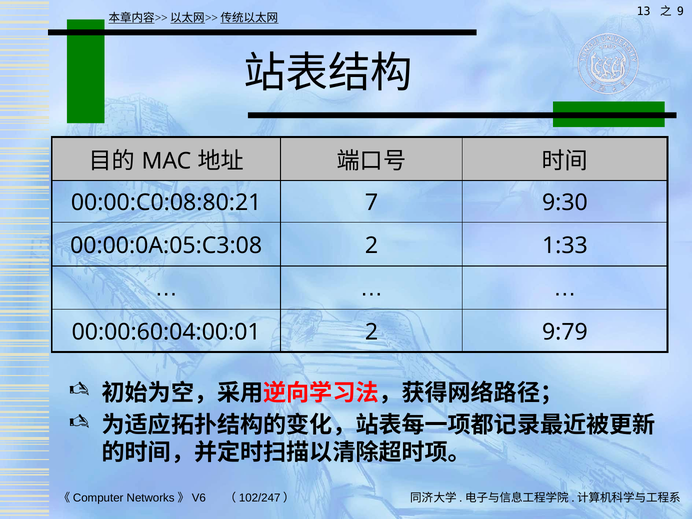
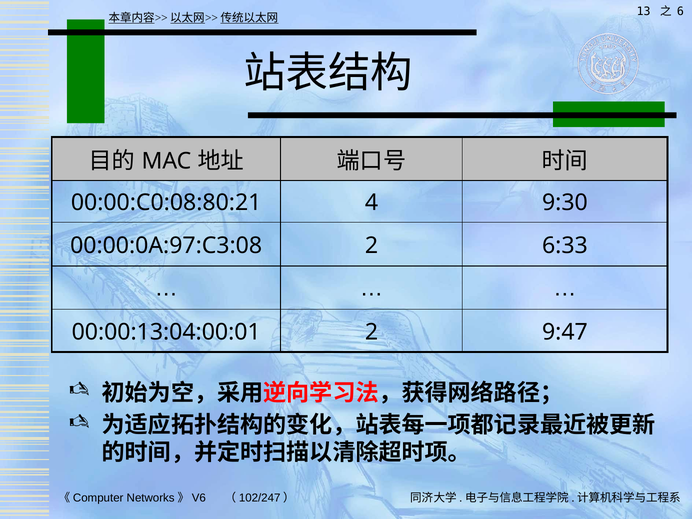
9: 9 -> 6
7: 7 -> 4
00:00:0A:05:C3:08: 00:00:0A:05:C3:08 -> 00:00:0A:97:C3:08
1:33: 1:33 -> 6:33
00:00:60:04:00:01: 00:00:60:04:00:01 -> 00:00:13:04:00:01
9:79: 9:79 -> 9:47
